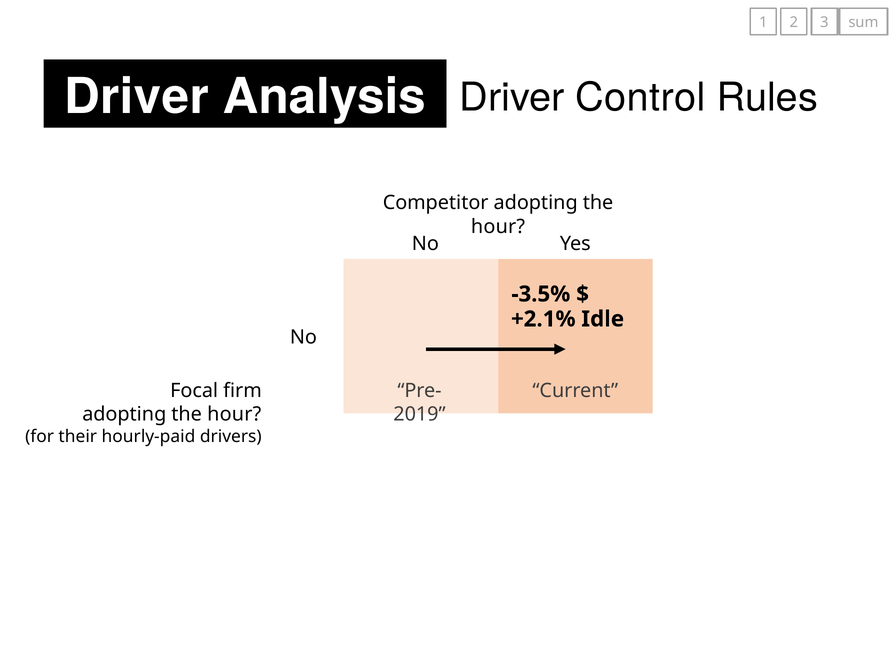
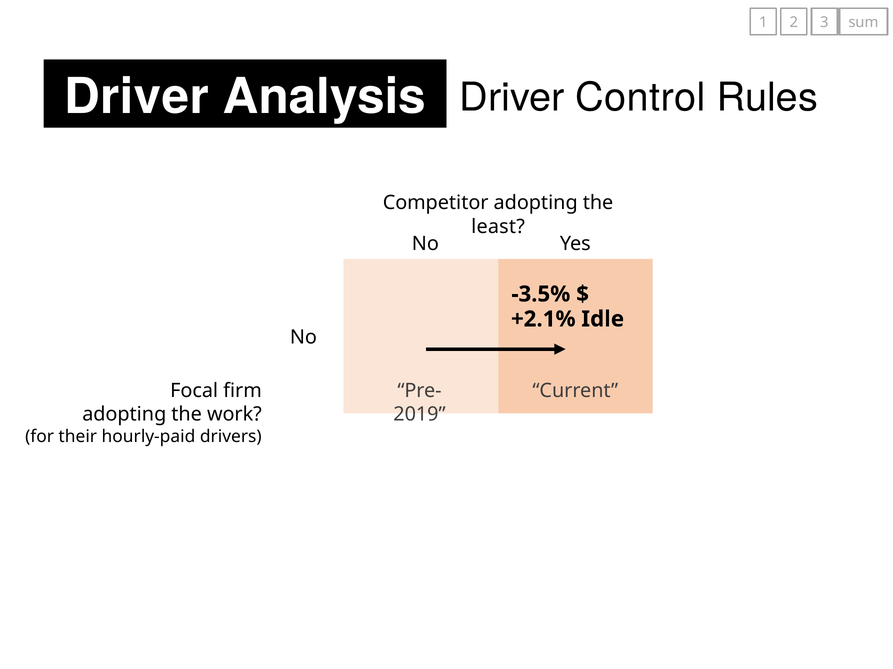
hour at (498, 227): hour -> least
hour at (234, 415): hour -> work
